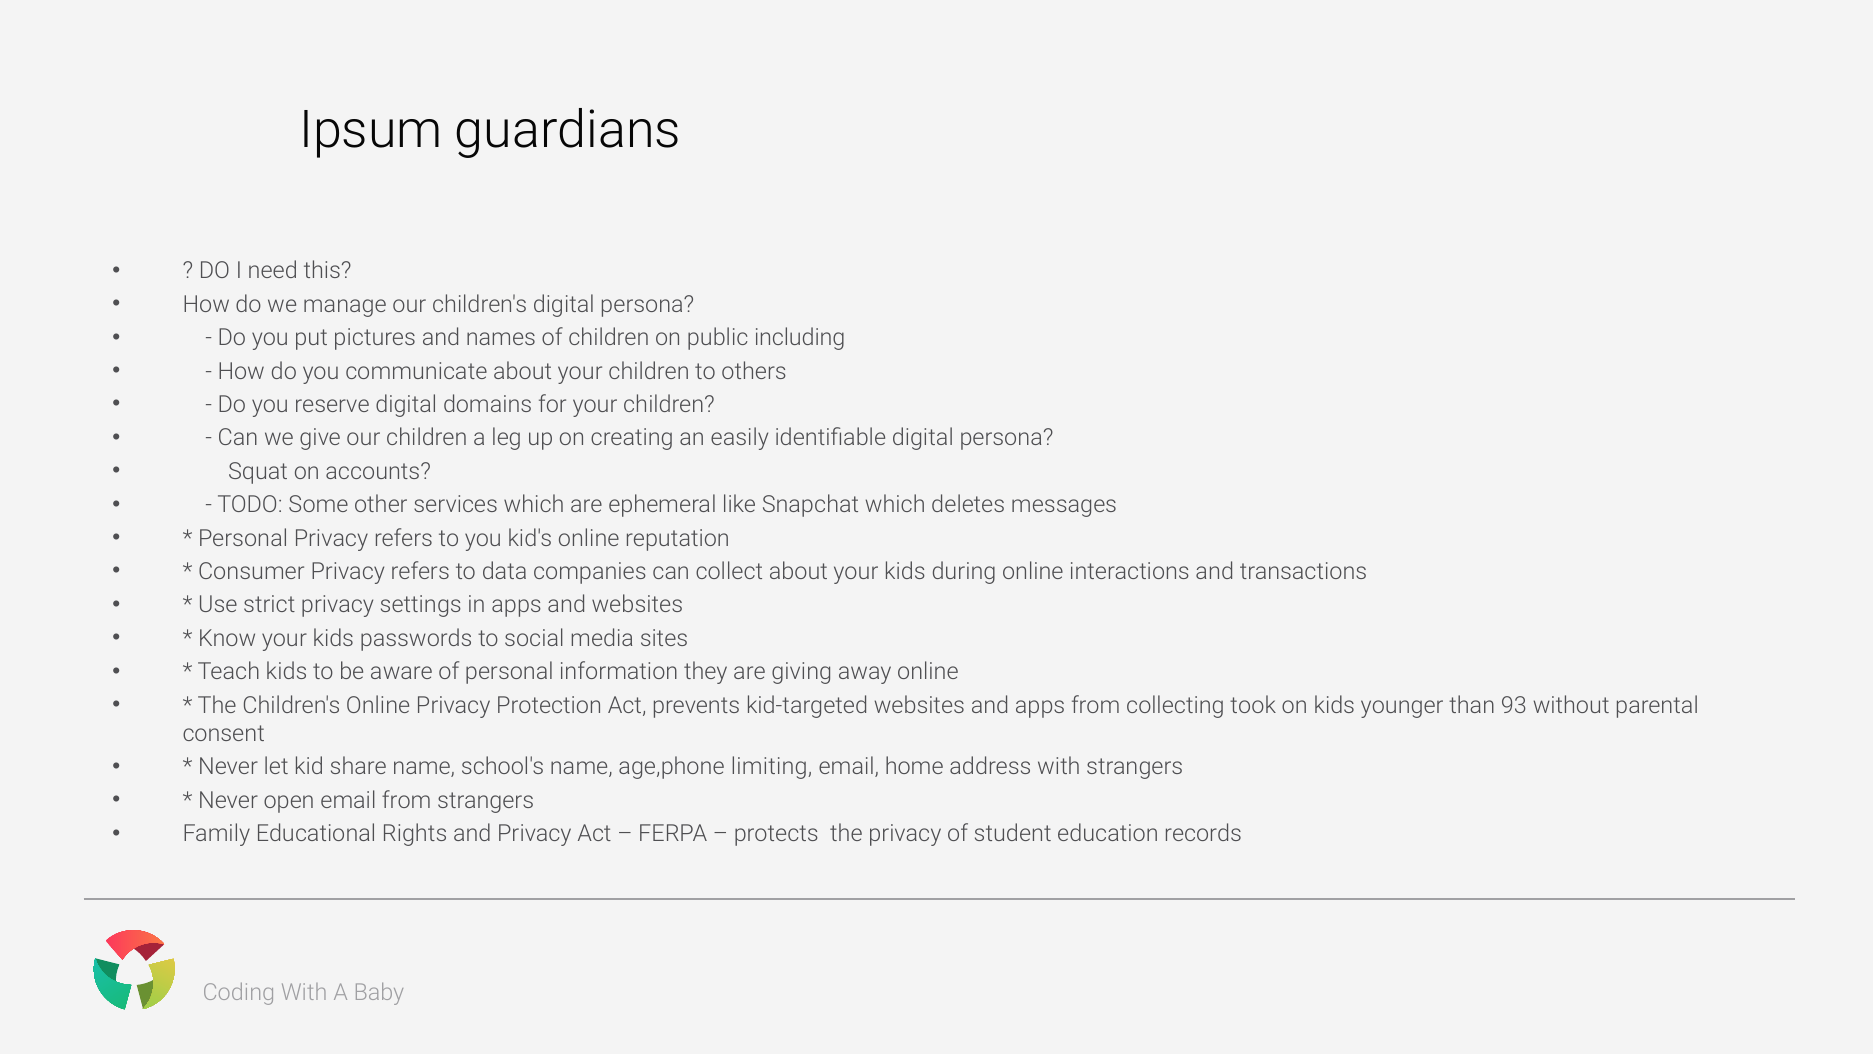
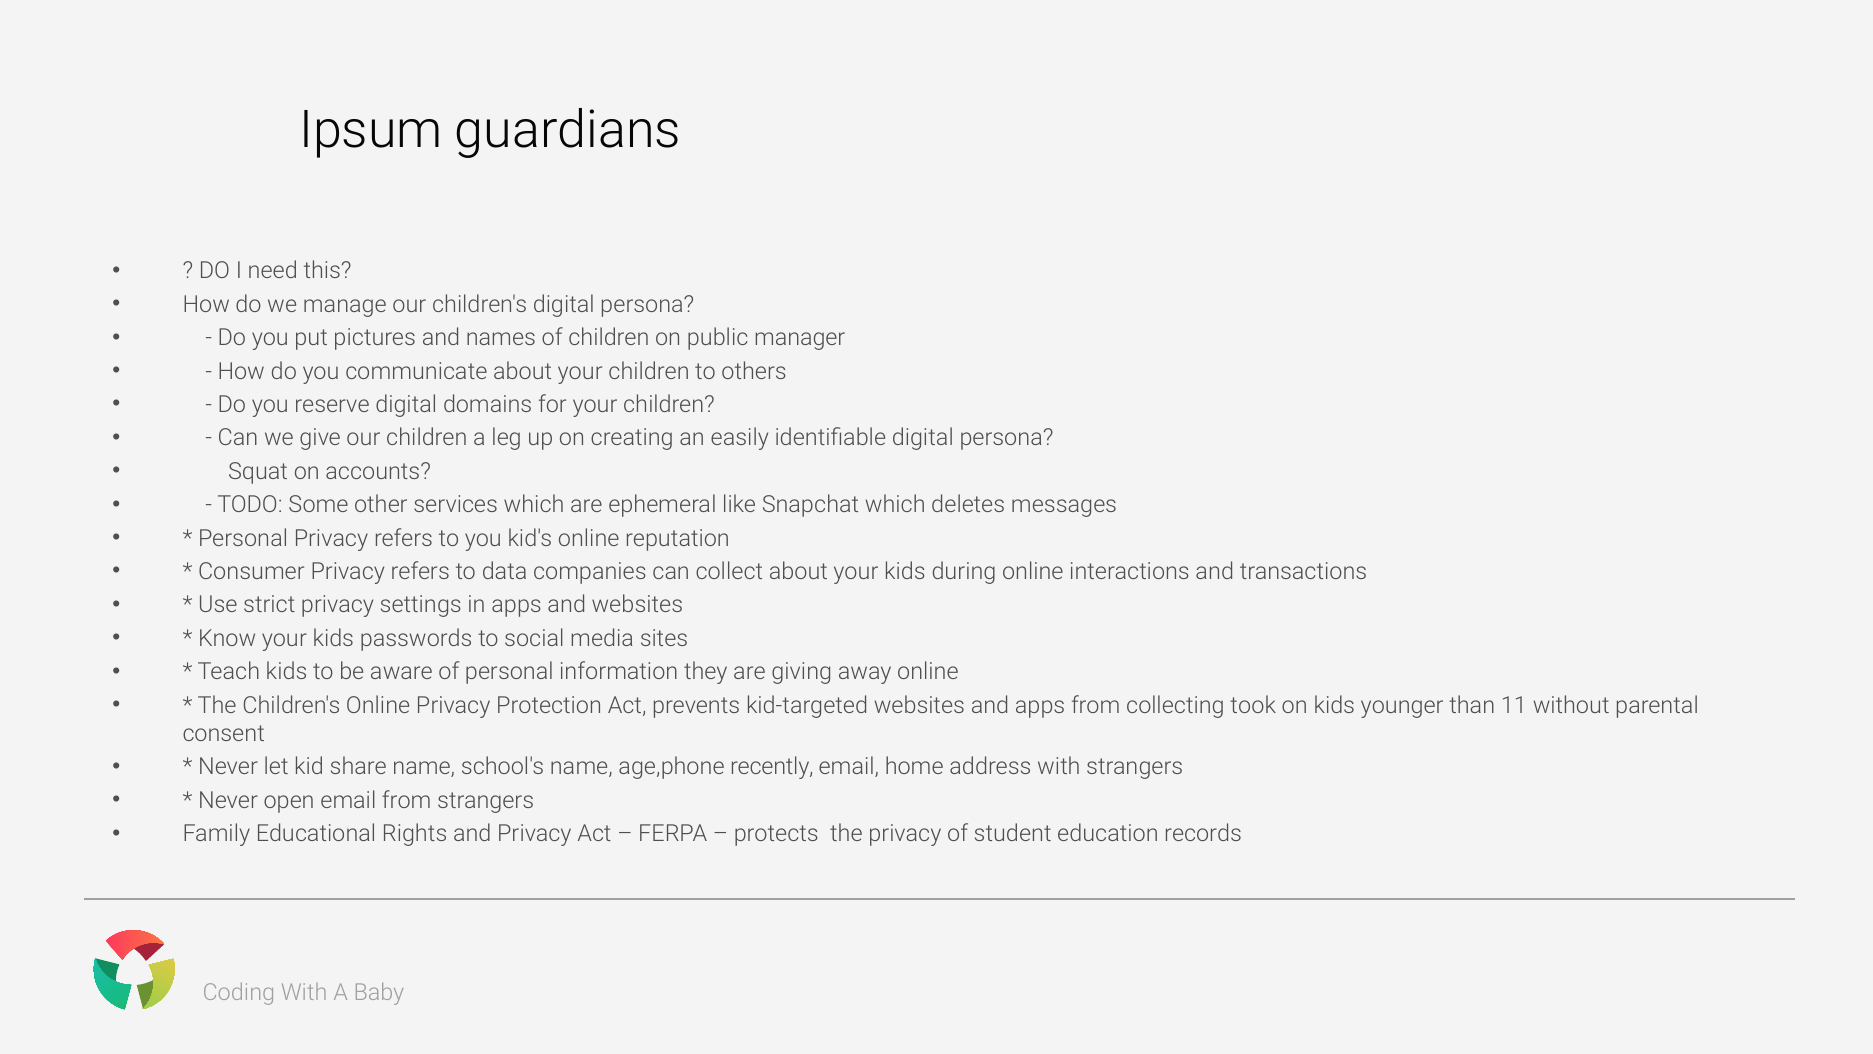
including: including -> manager
93: 93 -> 11
limiting: limiting -> recently
